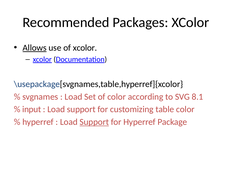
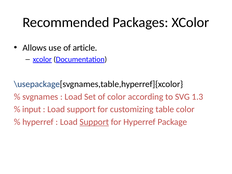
Allows underline: present -> none
of xcolor: xcolor -> article
8.1: 8.1 -> 1.3
